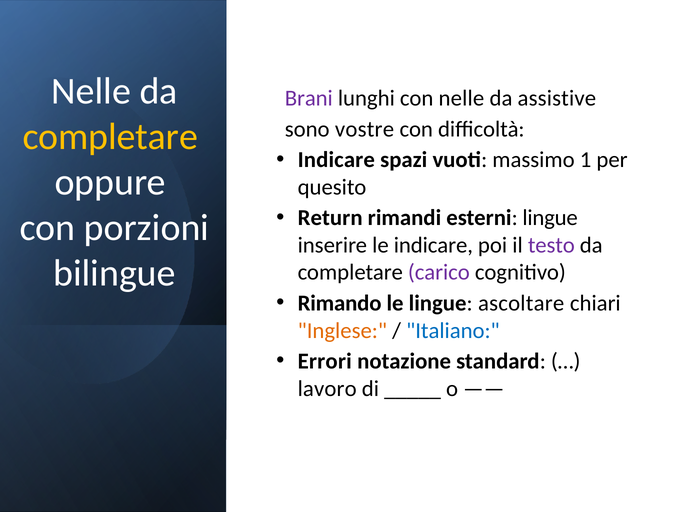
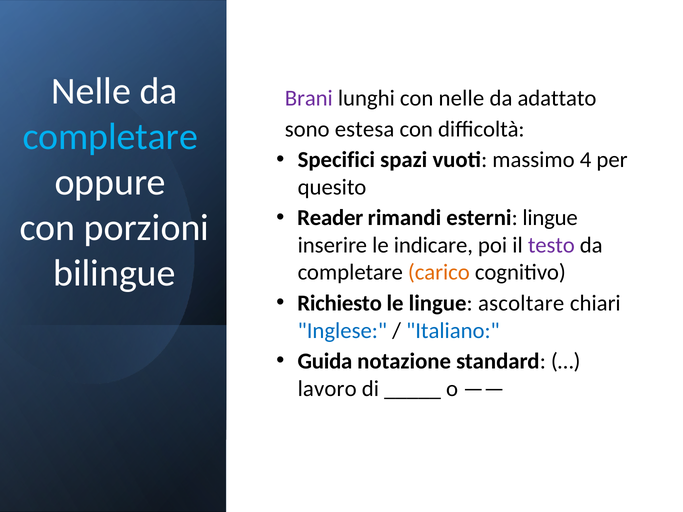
assistive: assistive -> adattato
vostre: vostre -> estesa
completare at (110, 137) colour: yellow -> light blue
Indicare at (336, 160): Indicare -> Specifici
1: 1 -> 4
Return: Return -> Reader
carico colour: purple -> orange
Rimando: Rimando -> Richiesto
Inglese colour: orange -> blue
Errori: Errori -> Guida
